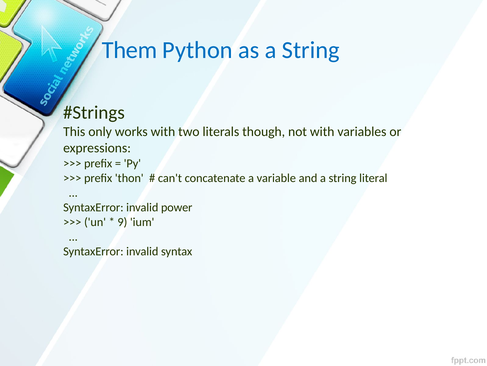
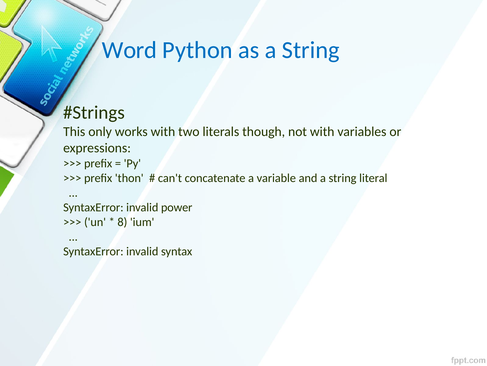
Them: Them -> Word
9: 9 -> 8
